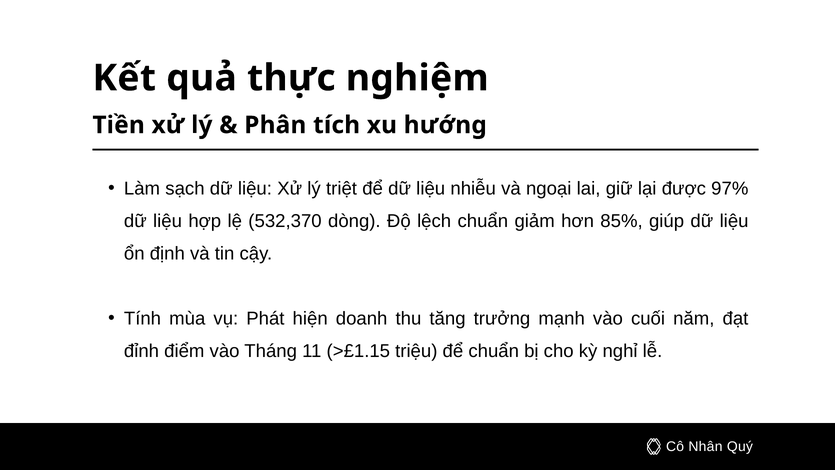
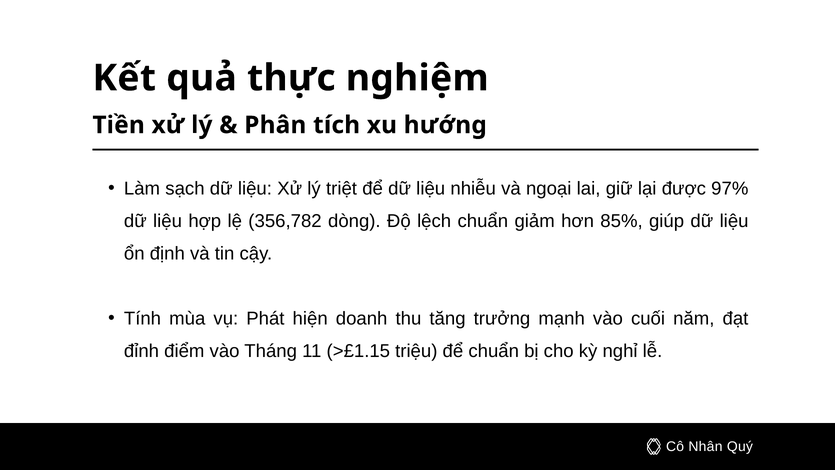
532,370: 532,370 -> 356,782
